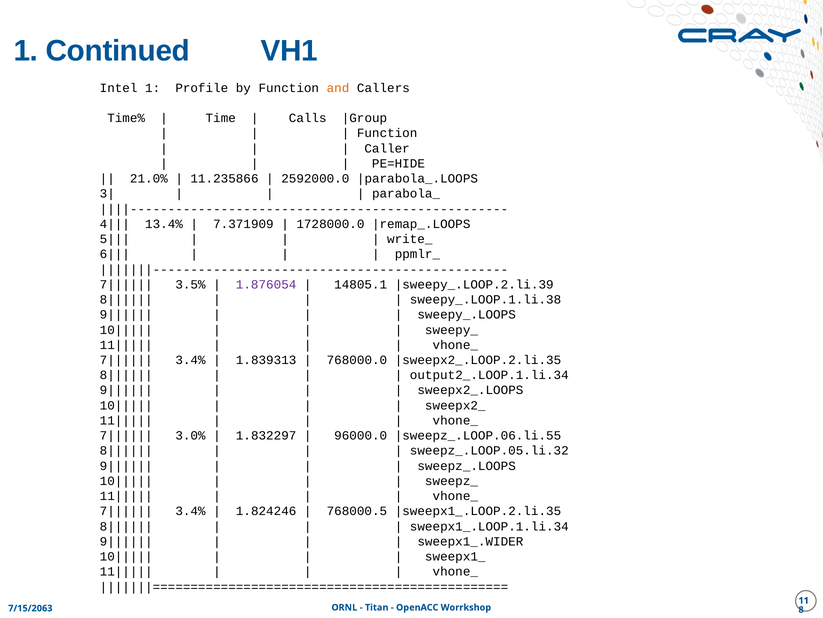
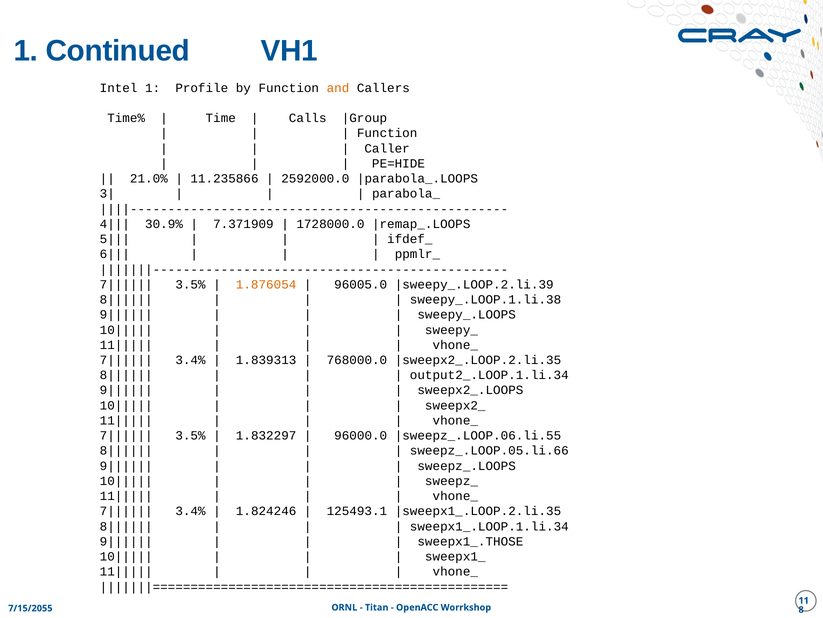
13.4%: 13.4% -> 30.9%
write_: write_ -> ifdef_
1.876054 colour: purple -> orange
14805.1: 14805.1 -> 96005.0
3.0% at (190, 435): 3.0% -> 3.5%
sweepz_.LOOP.05.li.32: sweepz_.LOOP.05.li.32 -> sweepz_.LOOP.05.li.66
768000.5: 768000.5 -> 125493.1
sweepx1_.WIDER: sweepx1_.WIDER -> sweepx1_.THOSE
7/15/2063: 7/15/2063 -> 7/15/2055
